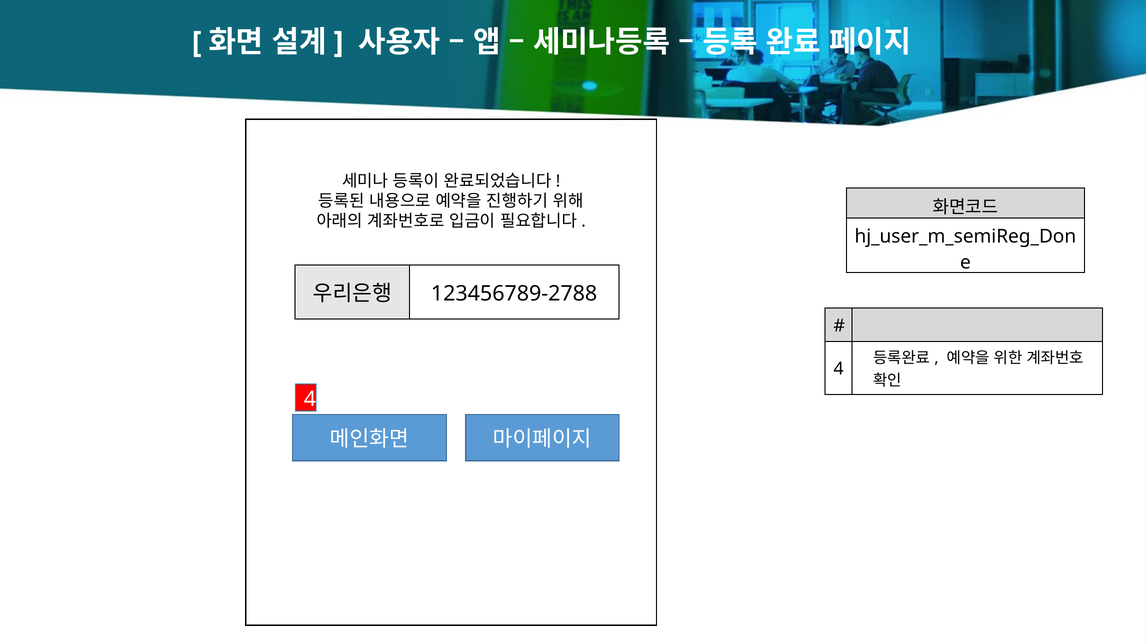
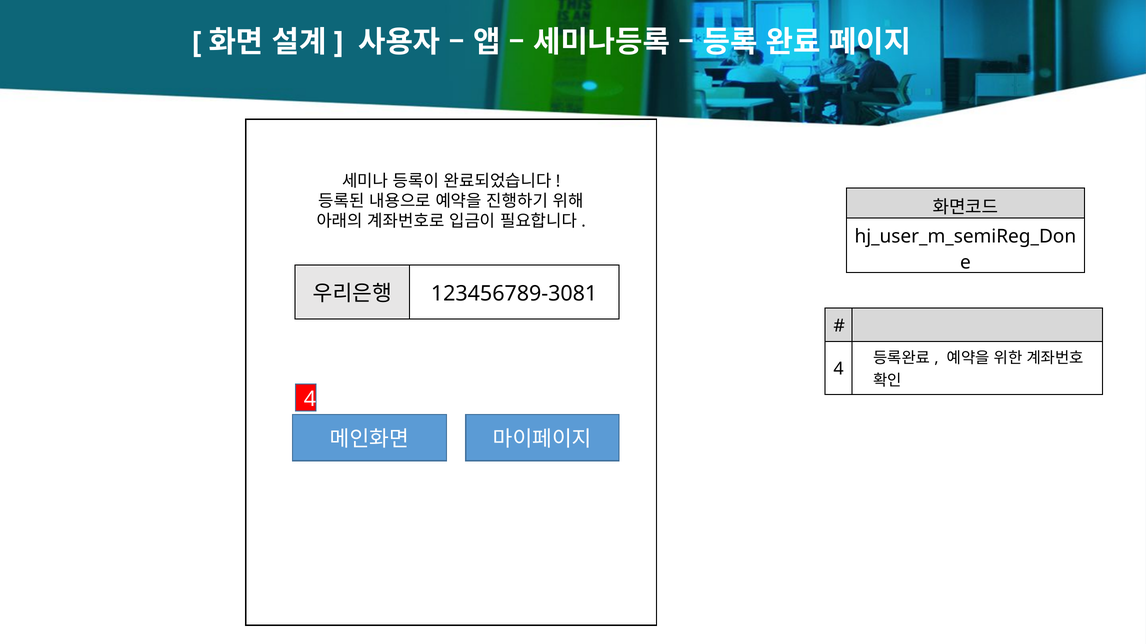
123456789-2788: 123456789-2788 -> 123456789-3081
